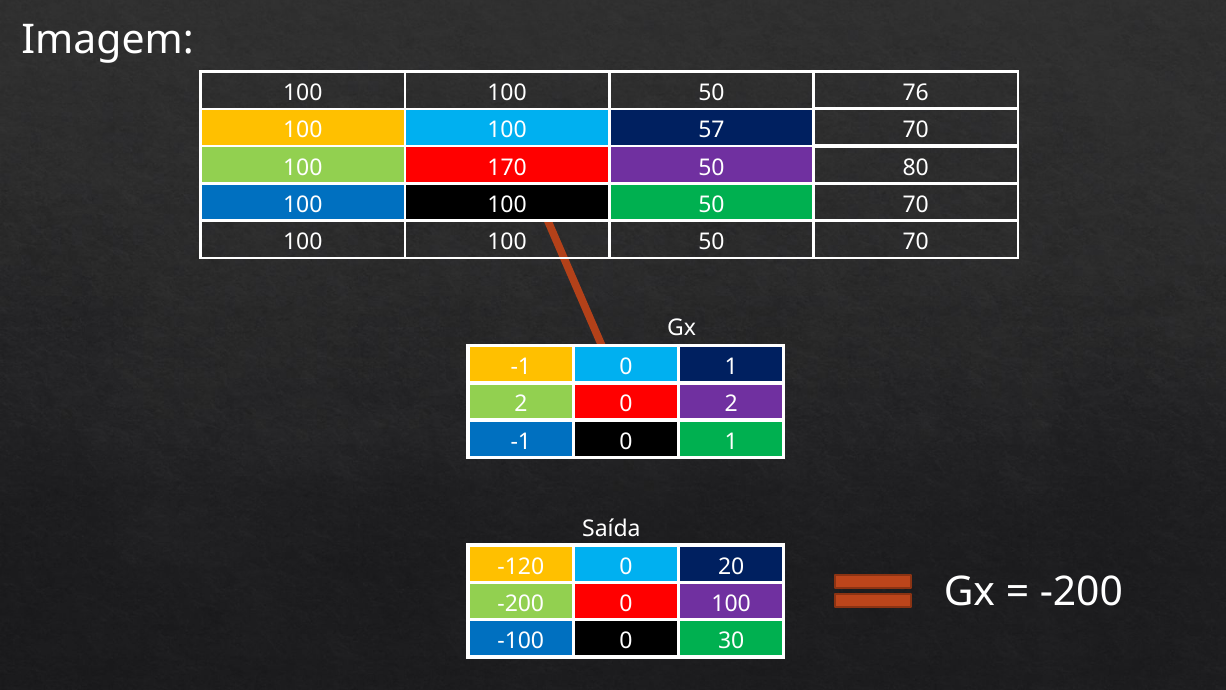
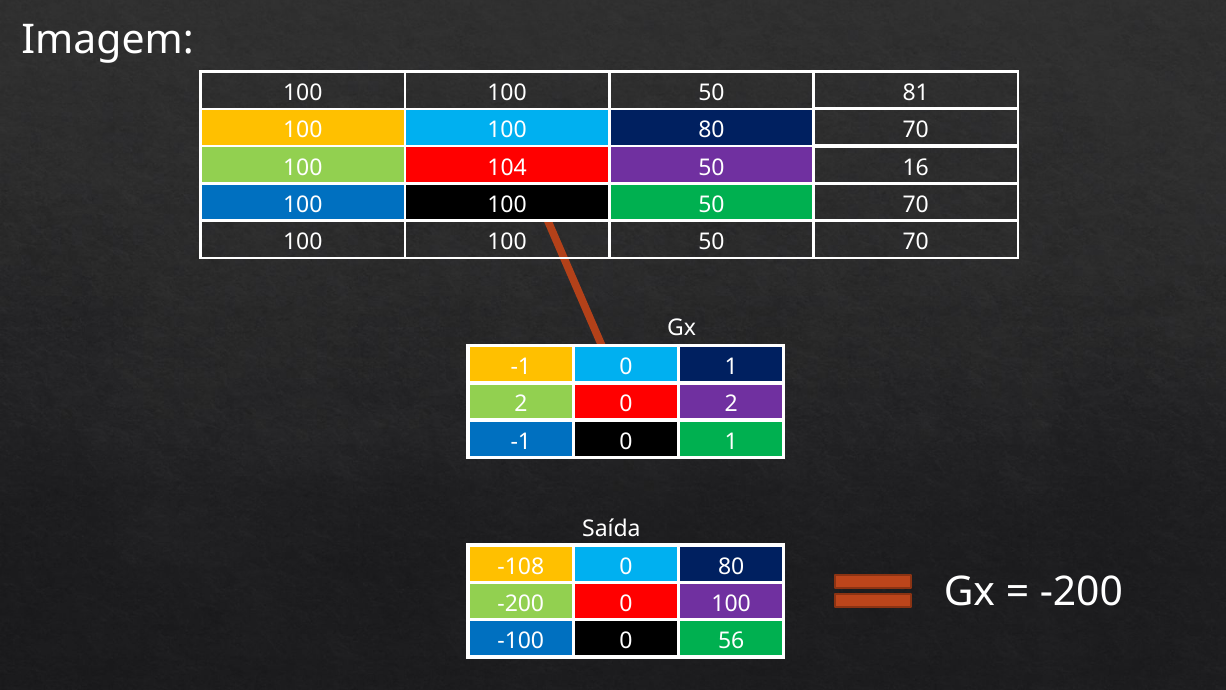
76: 76 -> 81
100 57: 57 -> 80
170: 170 -> 104
80: 80 -> 16
-120: -120 -> -108
0 20: 20 -> 80
30: 30 -> 56
